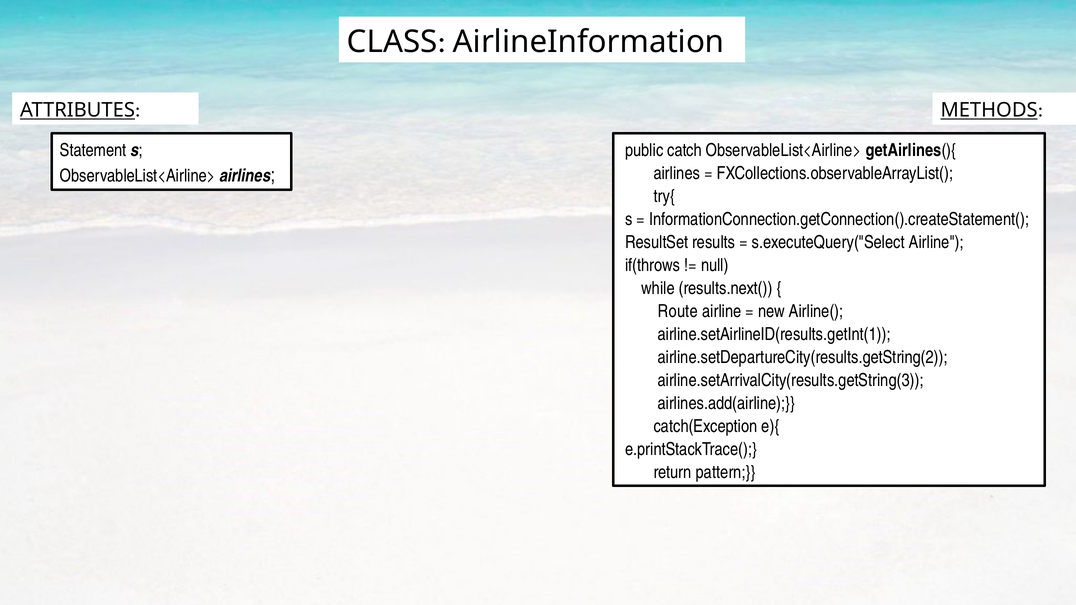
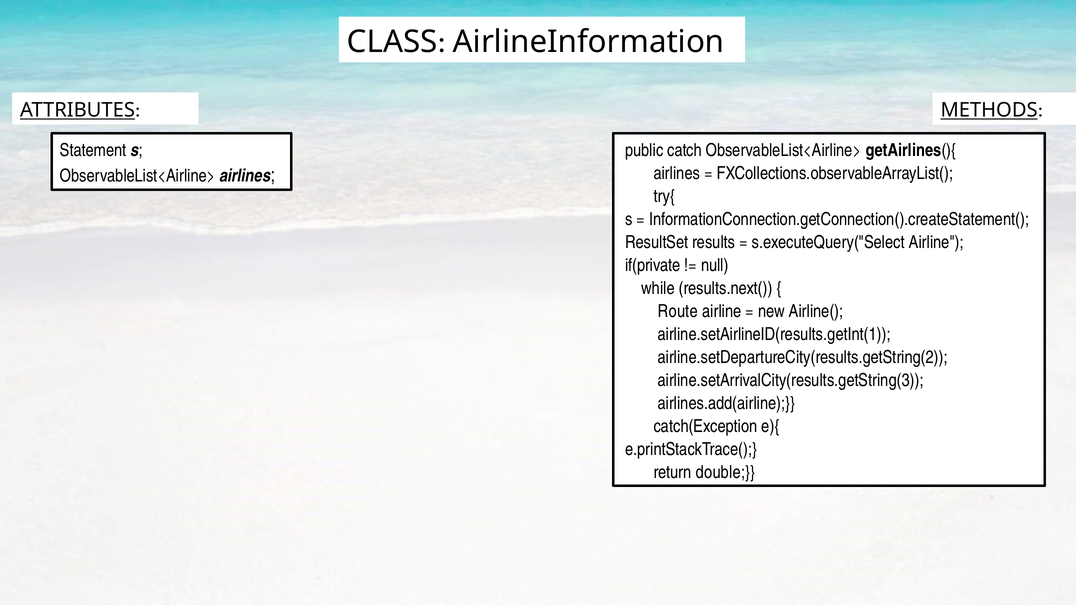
if(throws: if(throws -> if(private
pattern: pattern -> double
